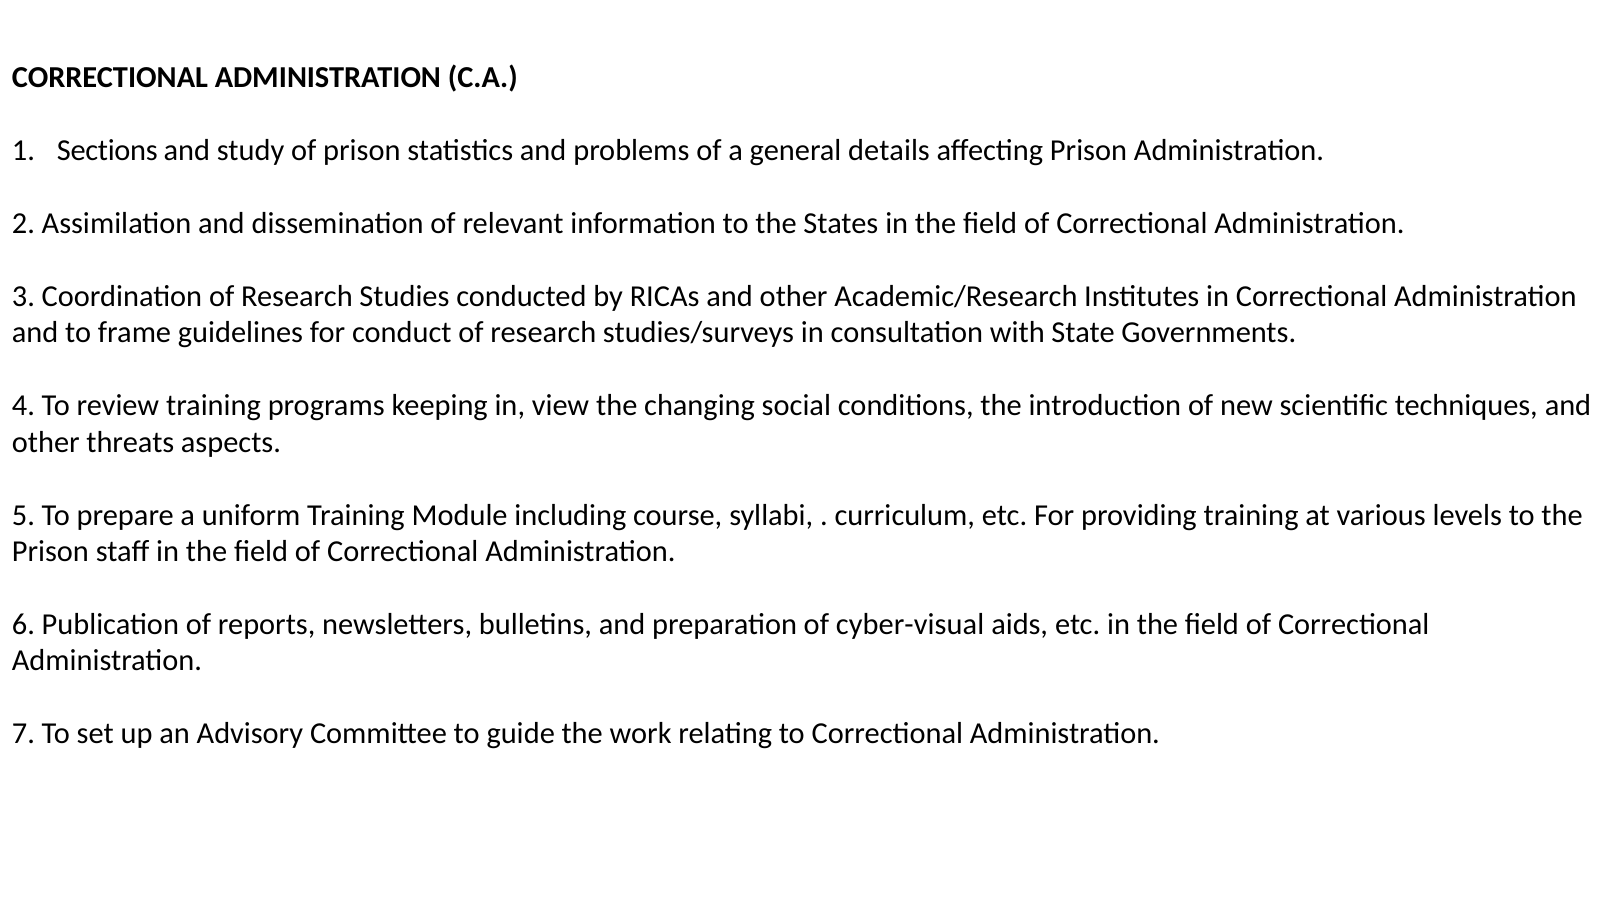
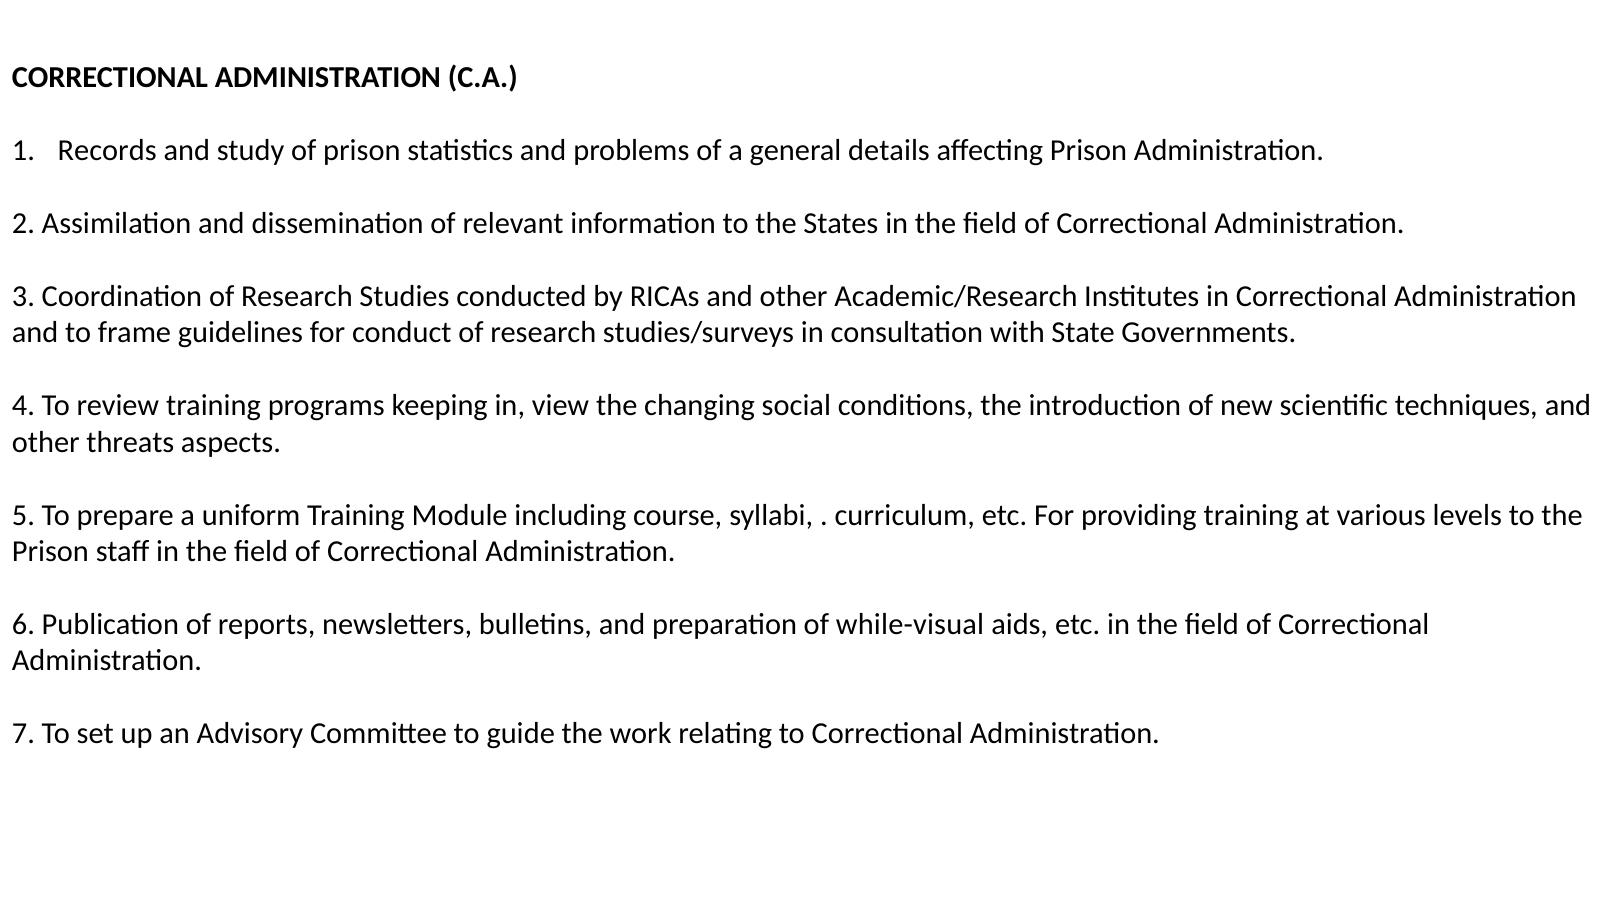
Sections: Sections -> Records
cyber-visual: cyber-visual -> while-visual
